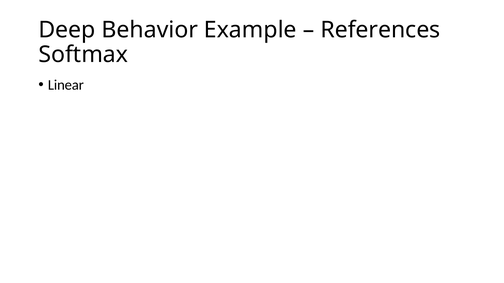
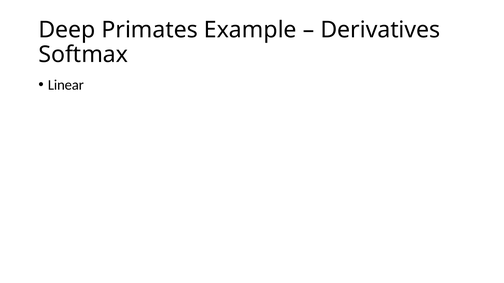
Behavior: Behavior -> Primates
References: References -> Derivatives
